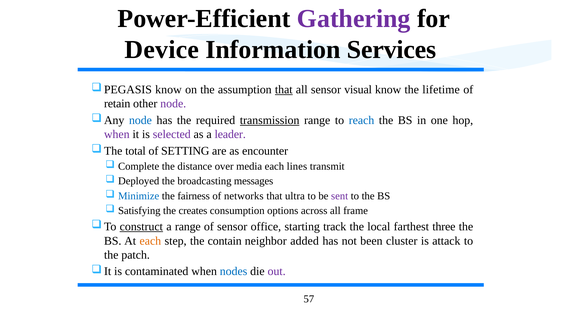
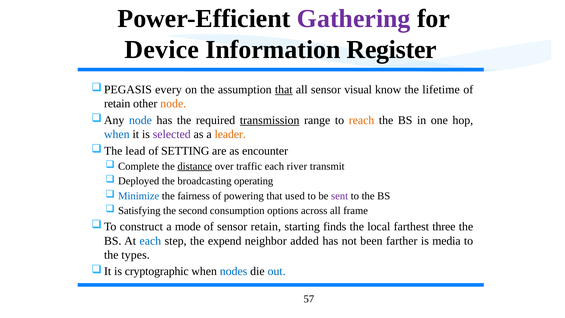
Services: Services -> Register
know at (168, 89): know -> every
node at (173, 104) colour: purple -> orange
reach colour: blue -> orange
when at (117, 134) colour: purple -> blue
leader colour: purple -> orange
total: total -> lead
distance underline: none -> present
media: media -> traffic
lines: lines -> river
messages: messages -> operating
networks: networks -> powering
ultra: ultra -> used
creates: creates -> second
construct underline: present -> none
a range: range -> mode
sensor office: office -> retain
track: track -> finds
each at (150, 241) colour: orange -> blue
contain: contain -> expend
cluster: cluster -> farther
attack: attack -> media
patch: patch -> types
contaminated: contaminated -> cryptographic
out colour: purple -> blue
